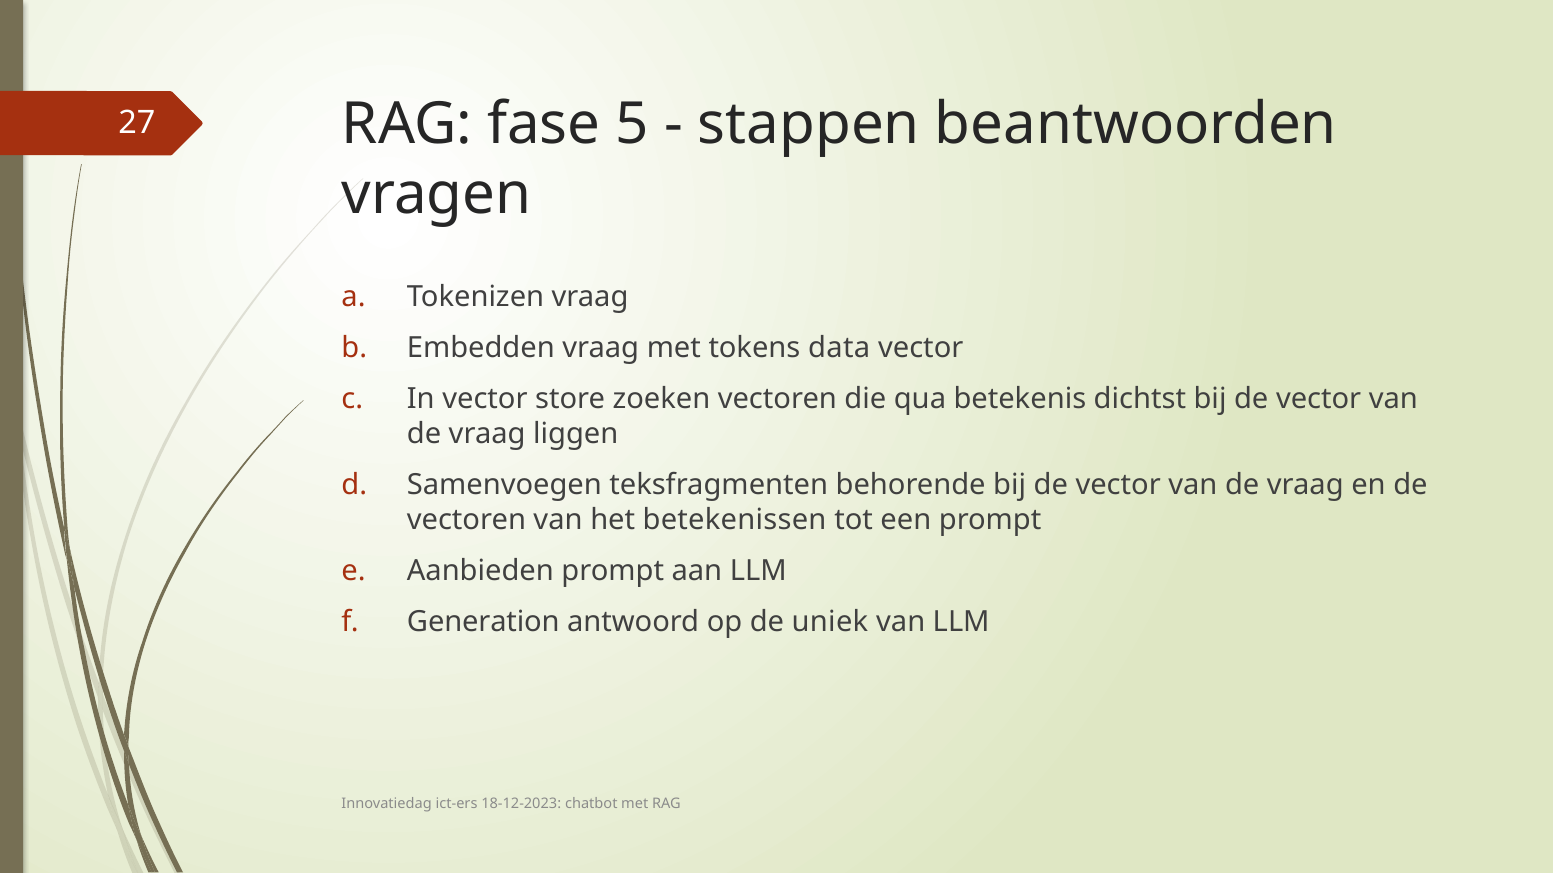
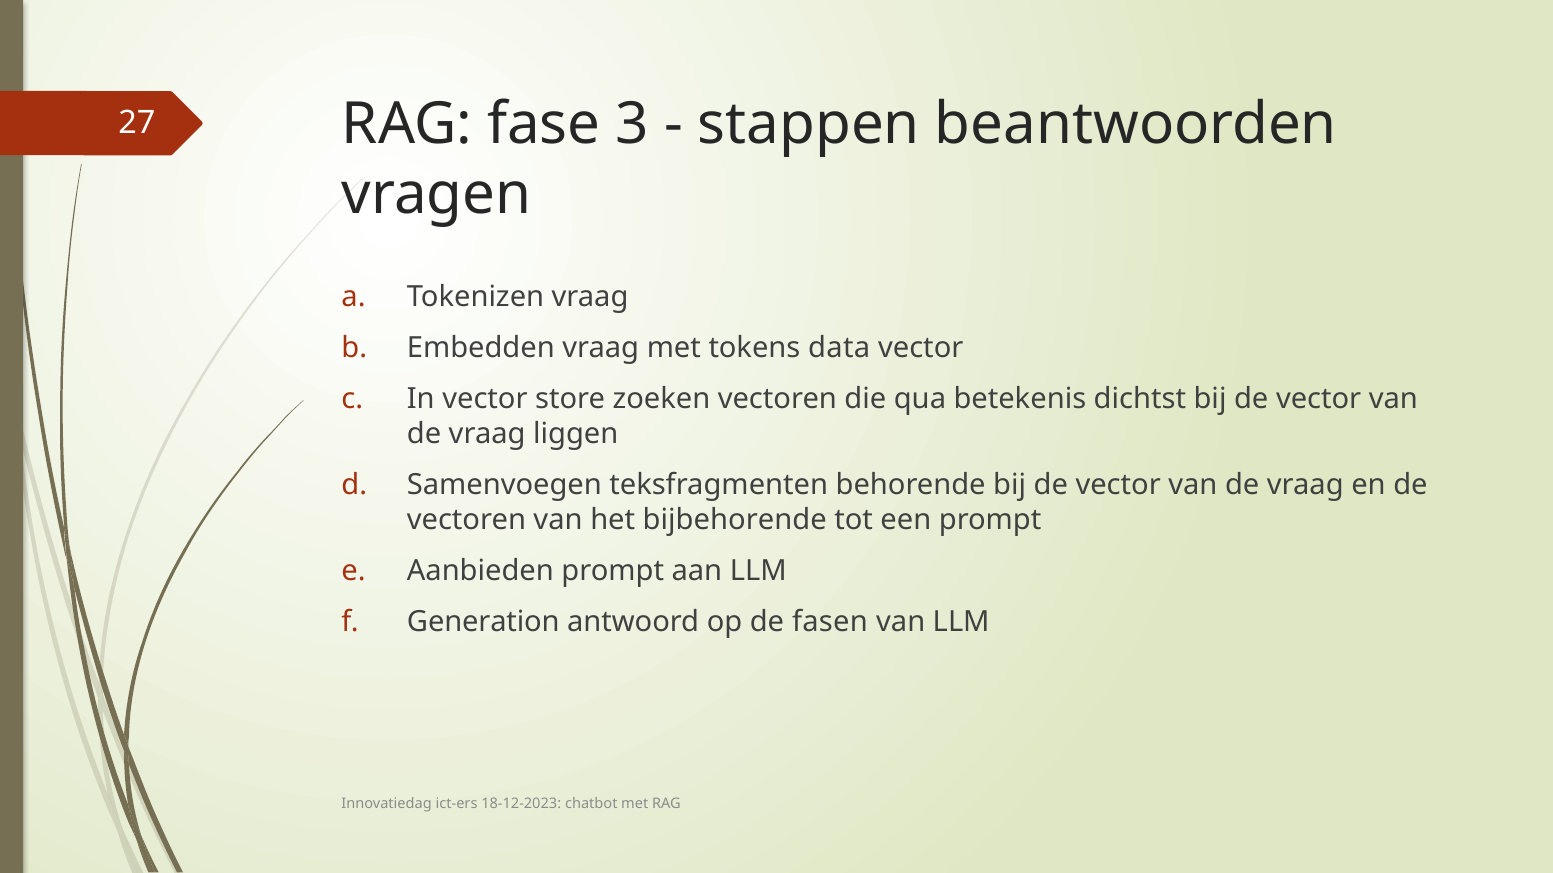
5: 5 -> 3
betekenissen: betekenissen -> bijbehorende
uniek: uniek -> fasen
